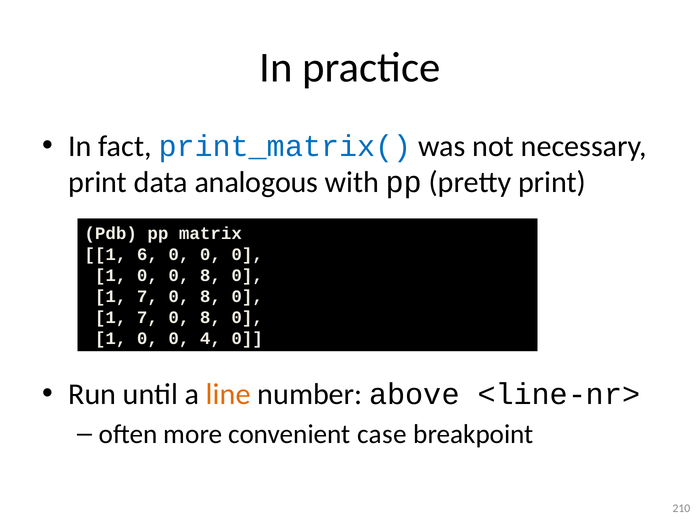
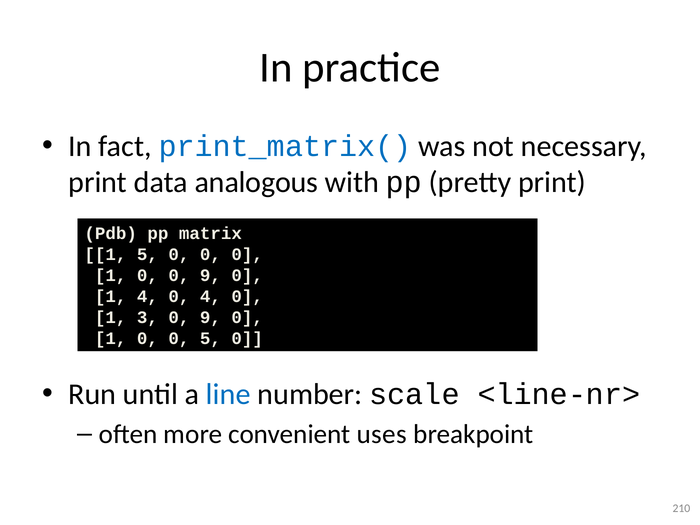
1 6: 6 -> 5
0 0 8: 8 -> 9
7 at (147, 297): 7 -> 4
8 at (210, 297): 8 -> 4
7 at (147, 318): 7 -> 3
8 at (210, 318): 8 -> 9
0 4: 4 -> 5
line colour: orange -> blue
above: above -> scale
case: case -> uses
